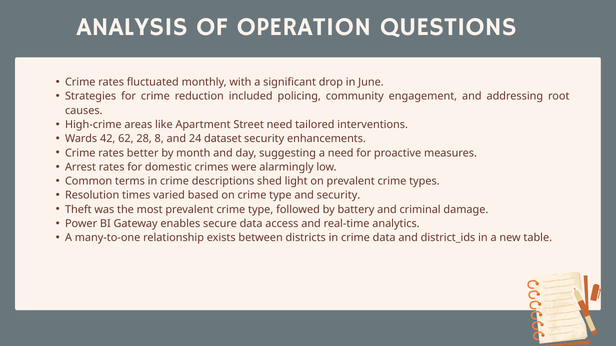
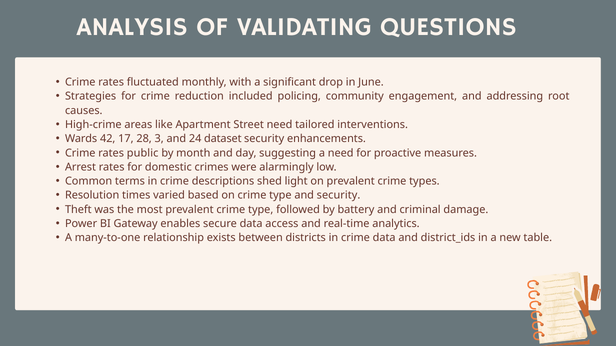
OPERATION: OPERATION -> VALIDATING
62: 62 -> 17
8: 8 -> 3
better: better -> public
